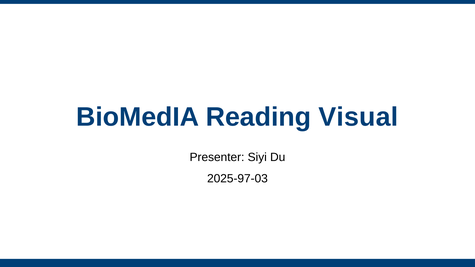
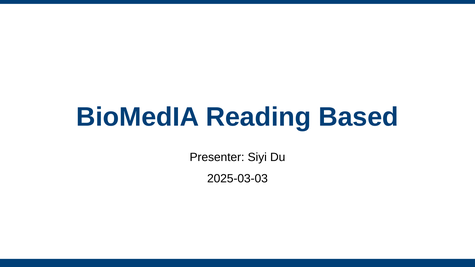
Visual: Visual -> Based
2025-97-03: 2025-97-03 -> 2025-03-03
